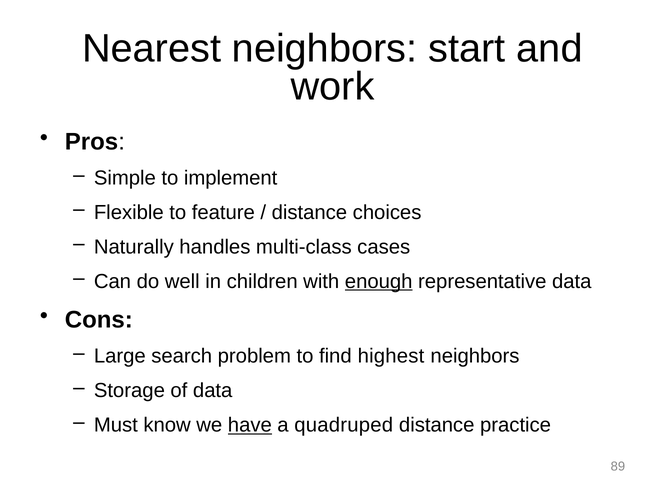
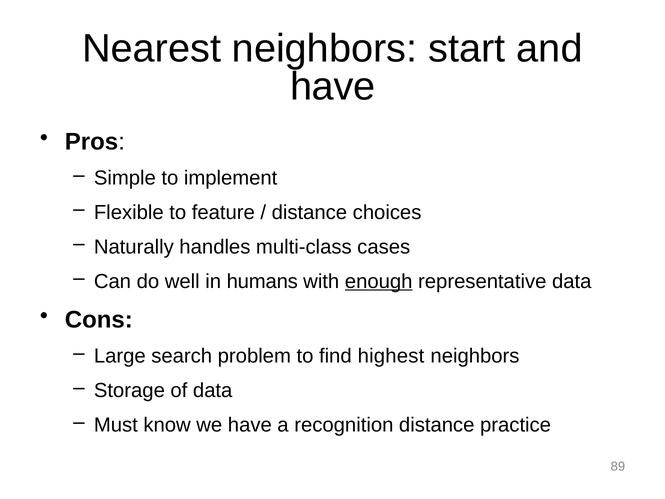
work at (333, 87): work -> have
children: children -> humans
have at (250, 425) underline: present -> none
quadruped: quadruped -> recognition
